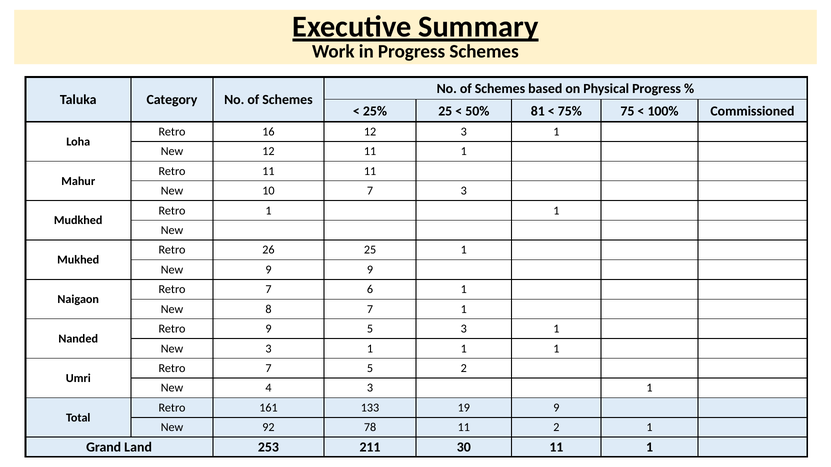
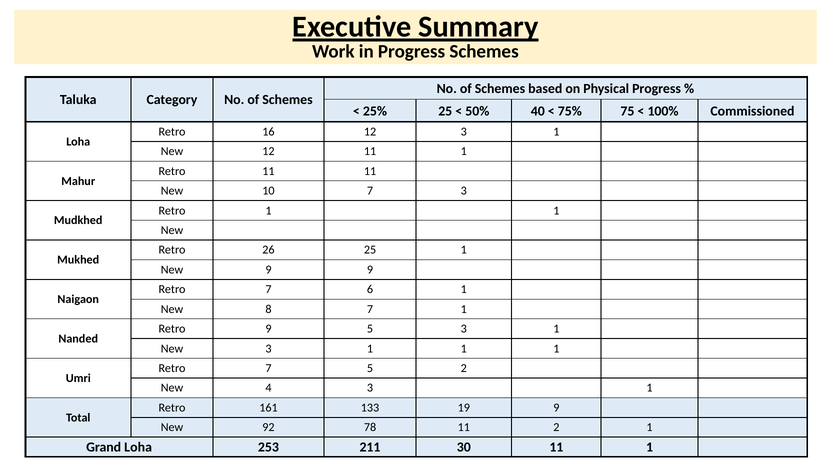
81: 81 -> 40
Grand Land: Land -> Loha
